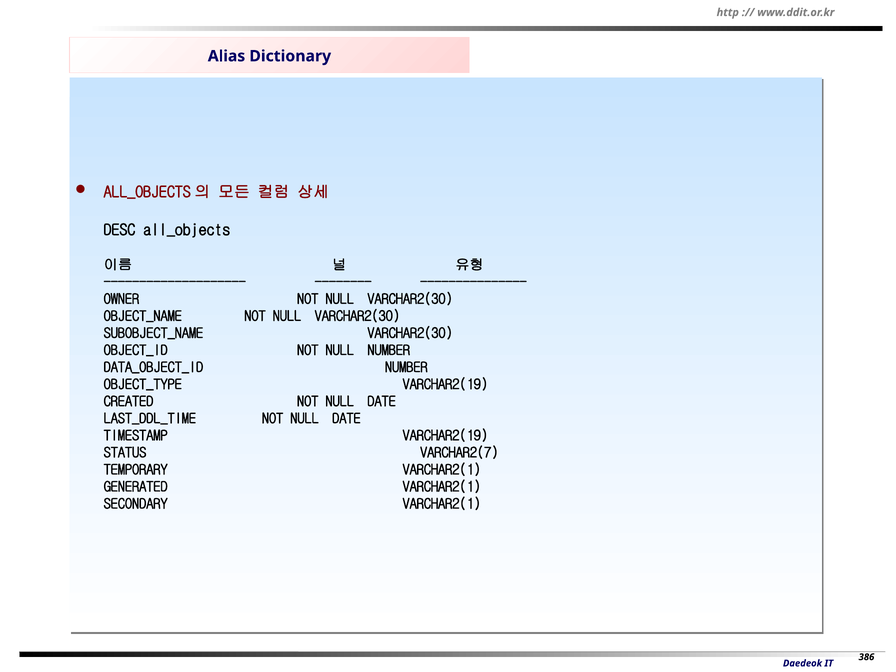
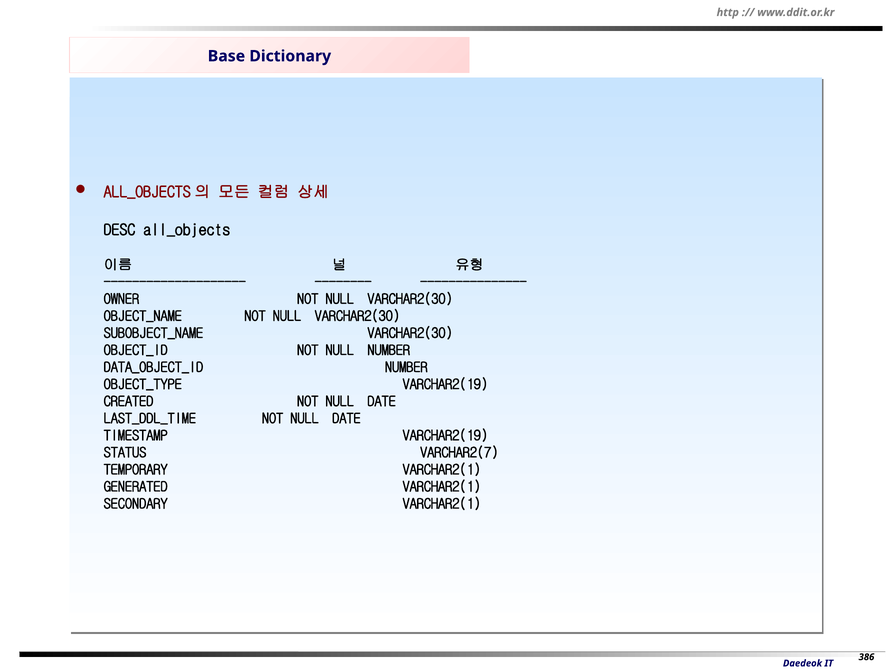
Alias: Alias -> Base
